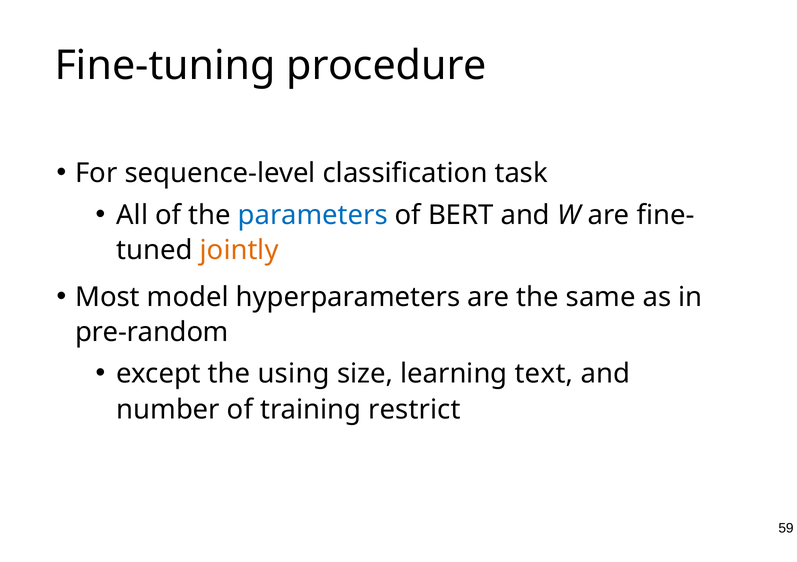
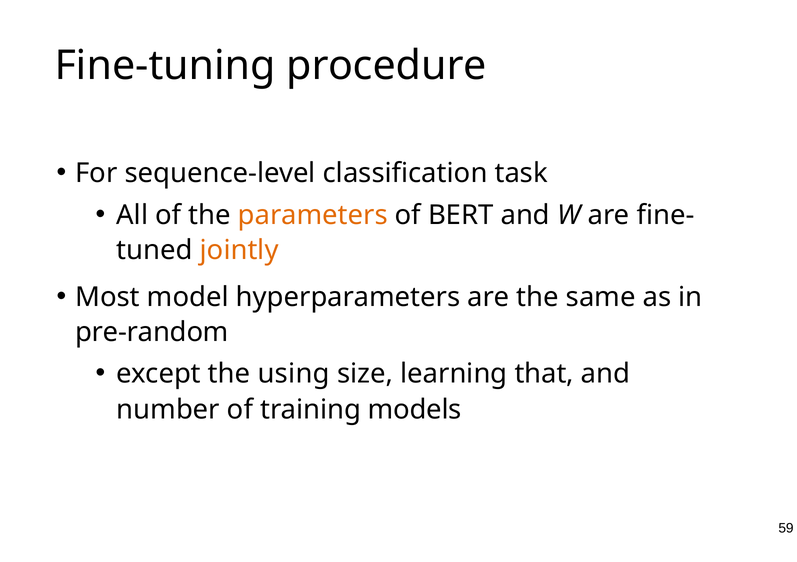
parameters colour: blue -> orange
text: text -> that
restrict: restrict -> models
